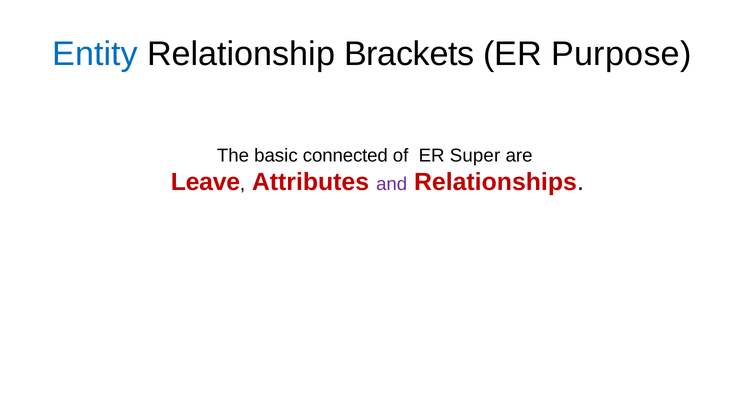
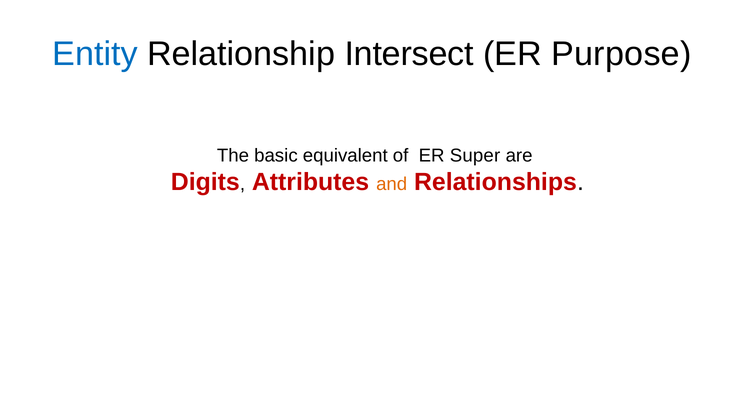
Brackets: Brackets -> Intersect
connected: connected -> equivalent
Leave: Leave -> Digits
and colour: purple -> orange
